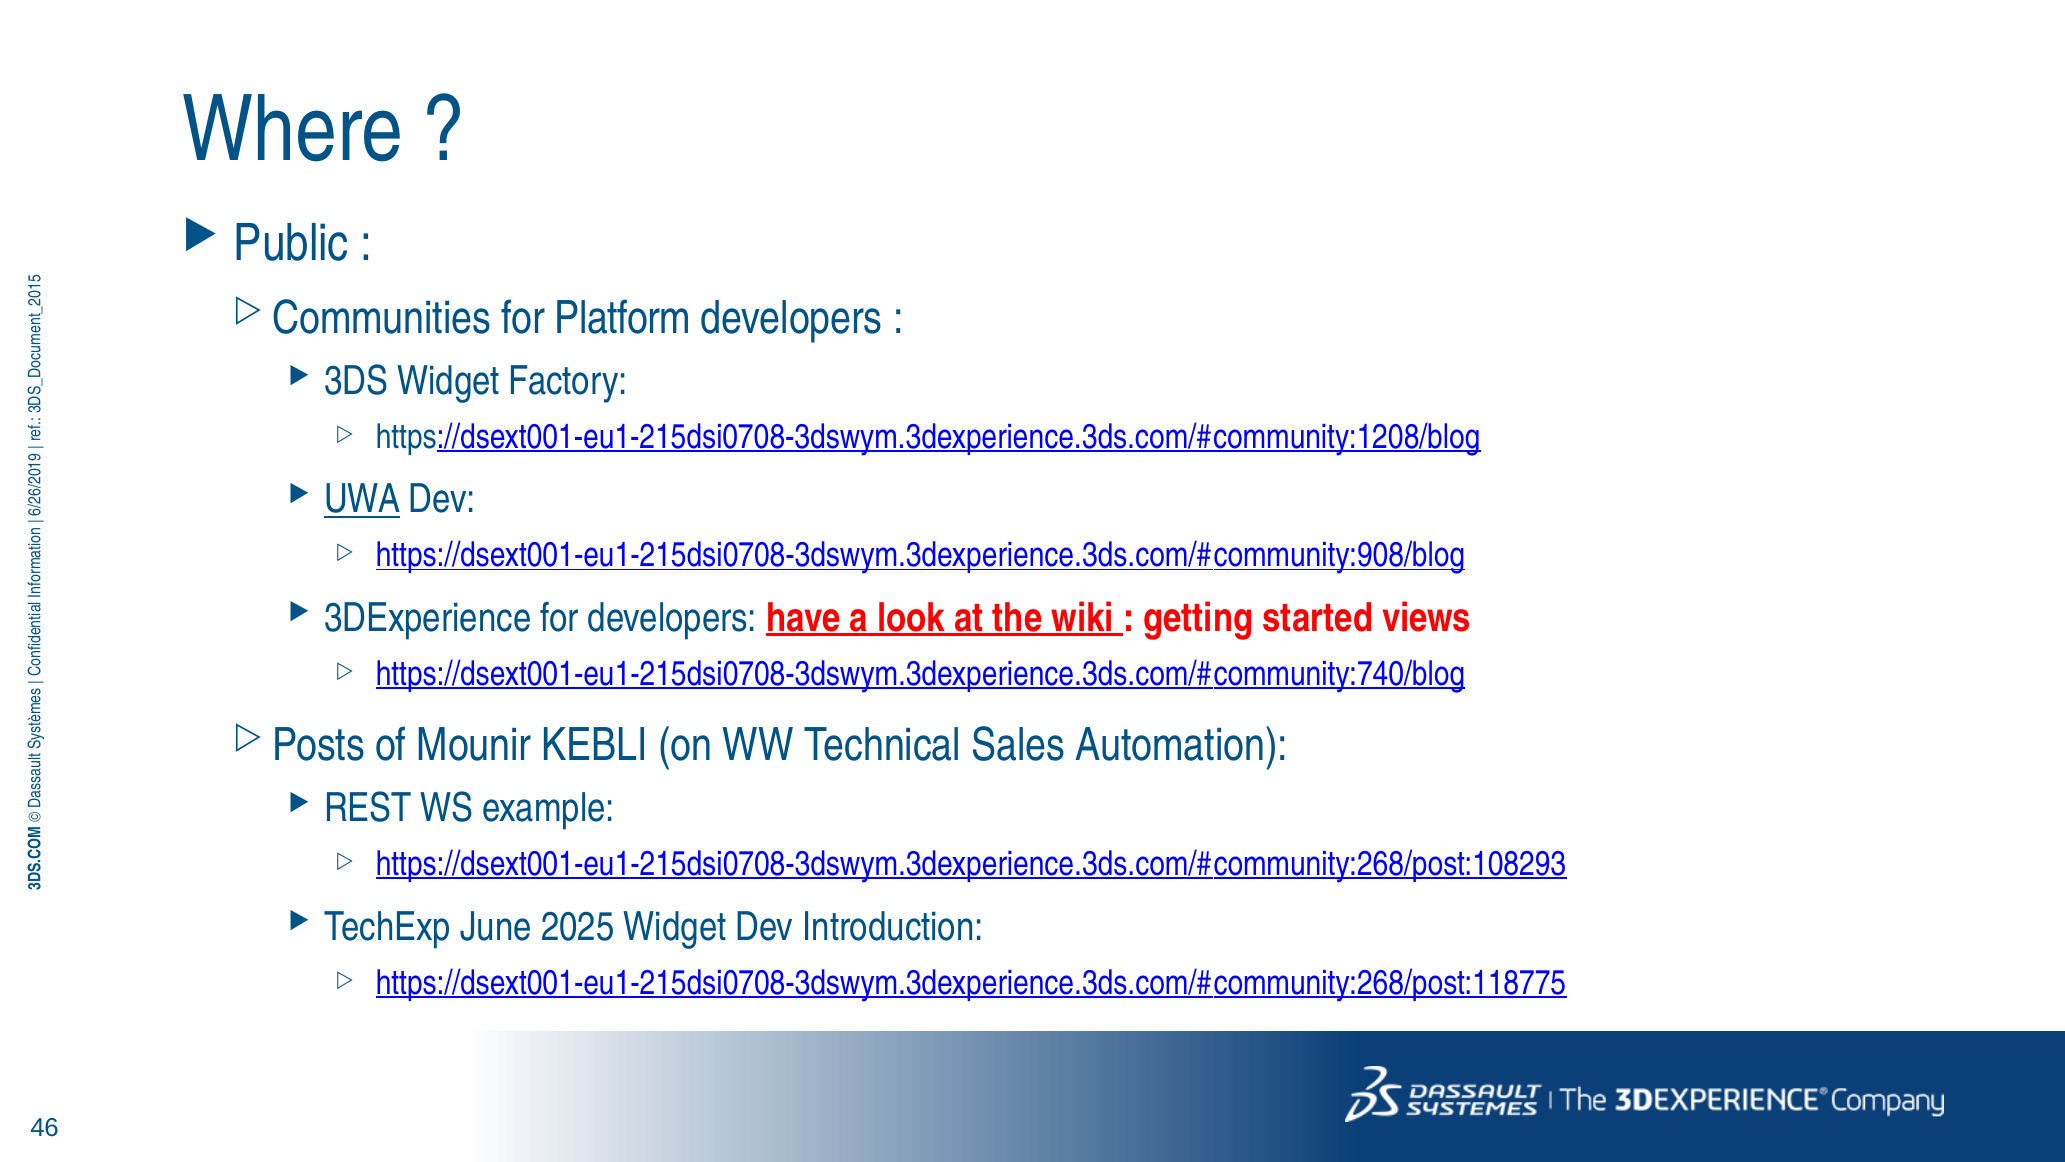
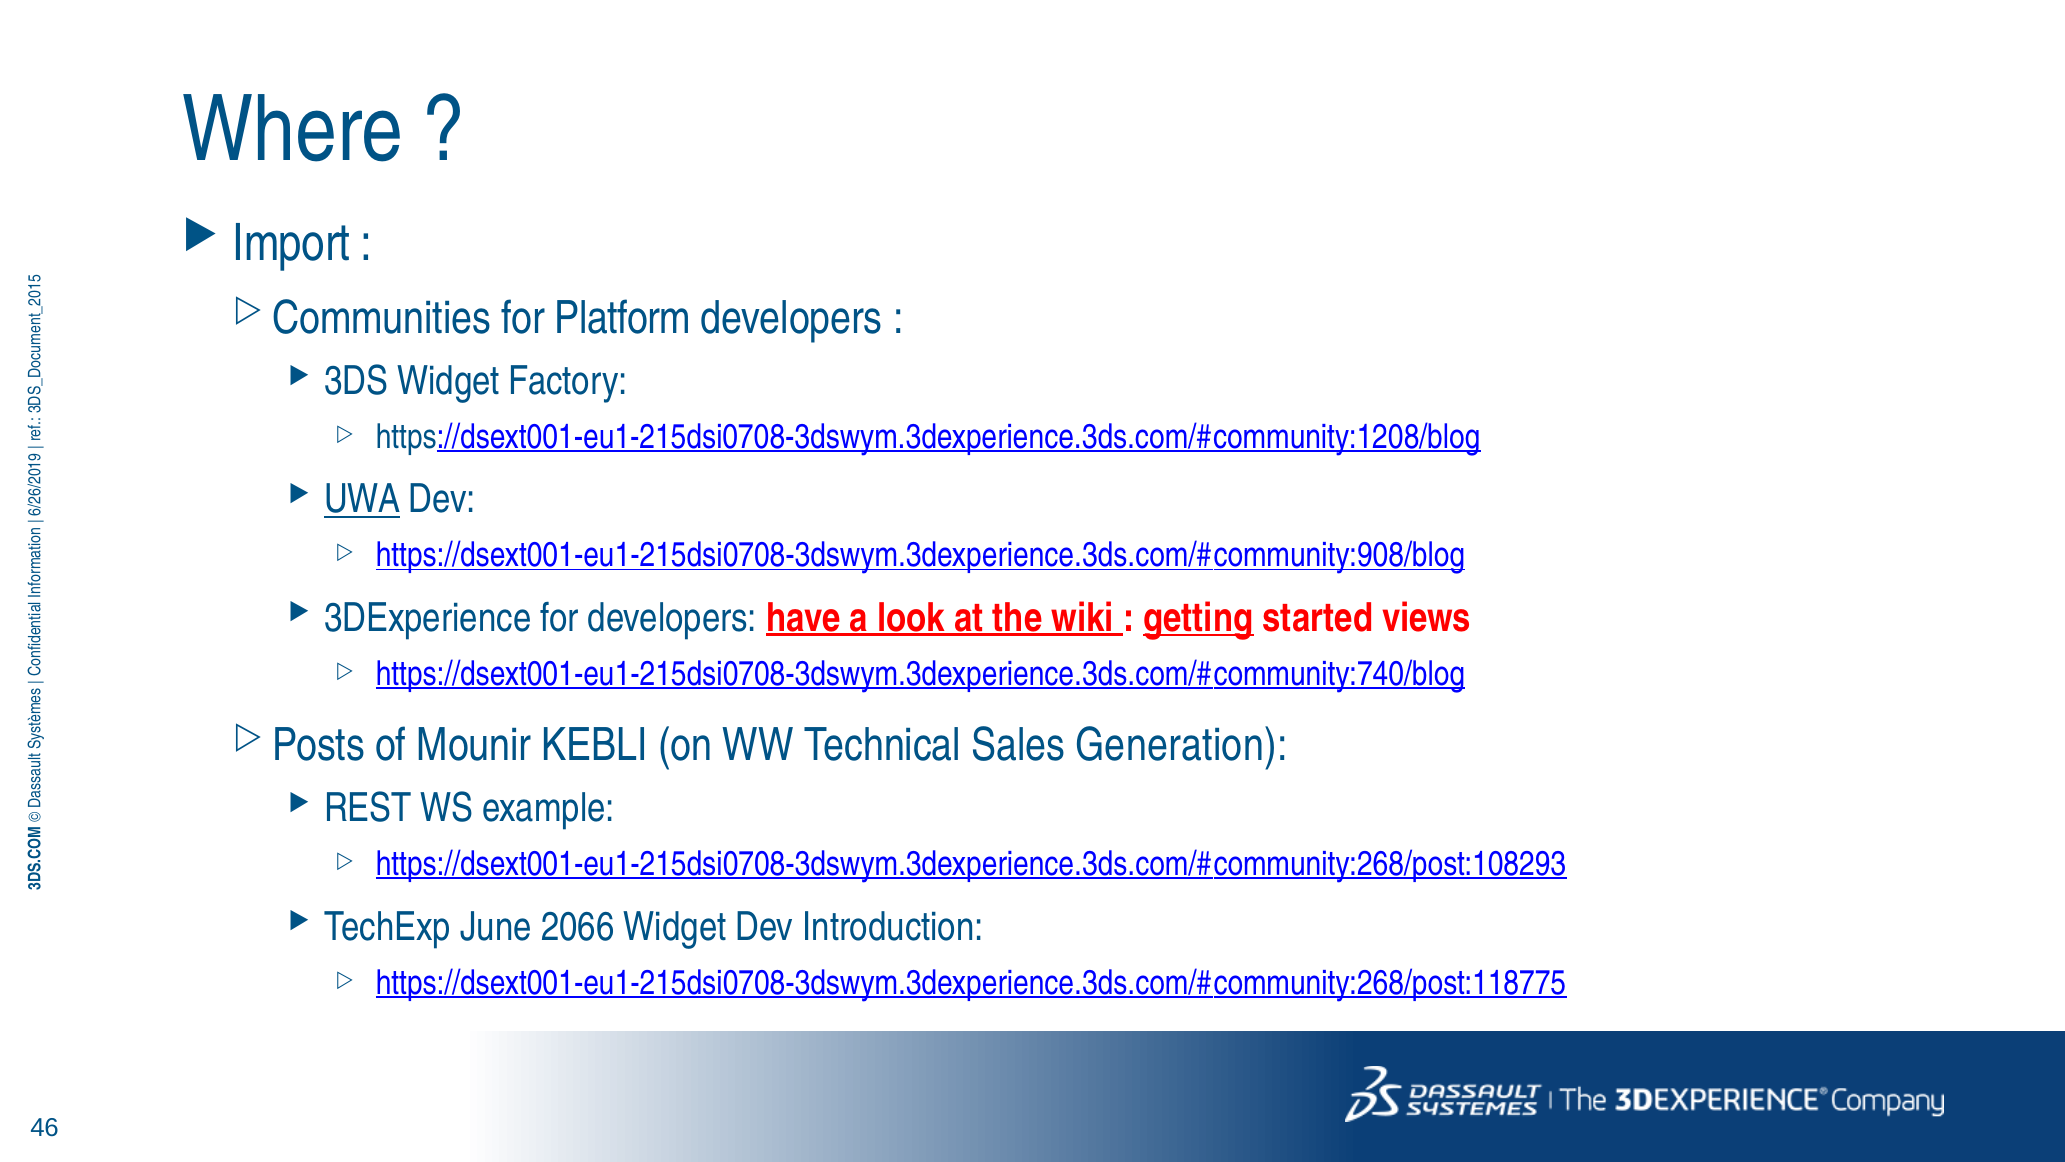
Public: Public -> Import
getting underline: none -> present
Automation: Automation -> Generation
2025: 2025 -> 2066
